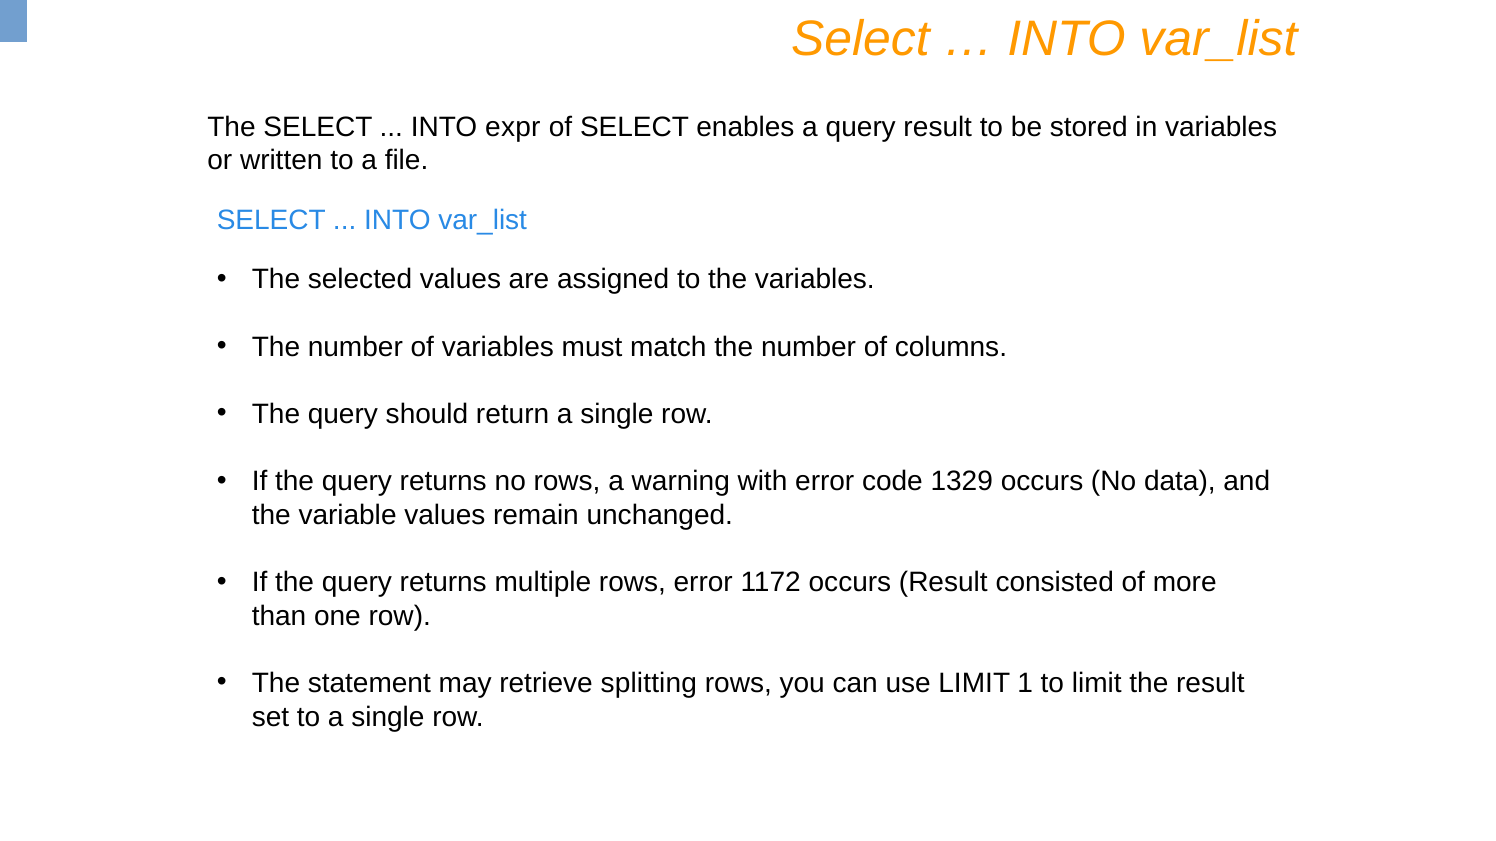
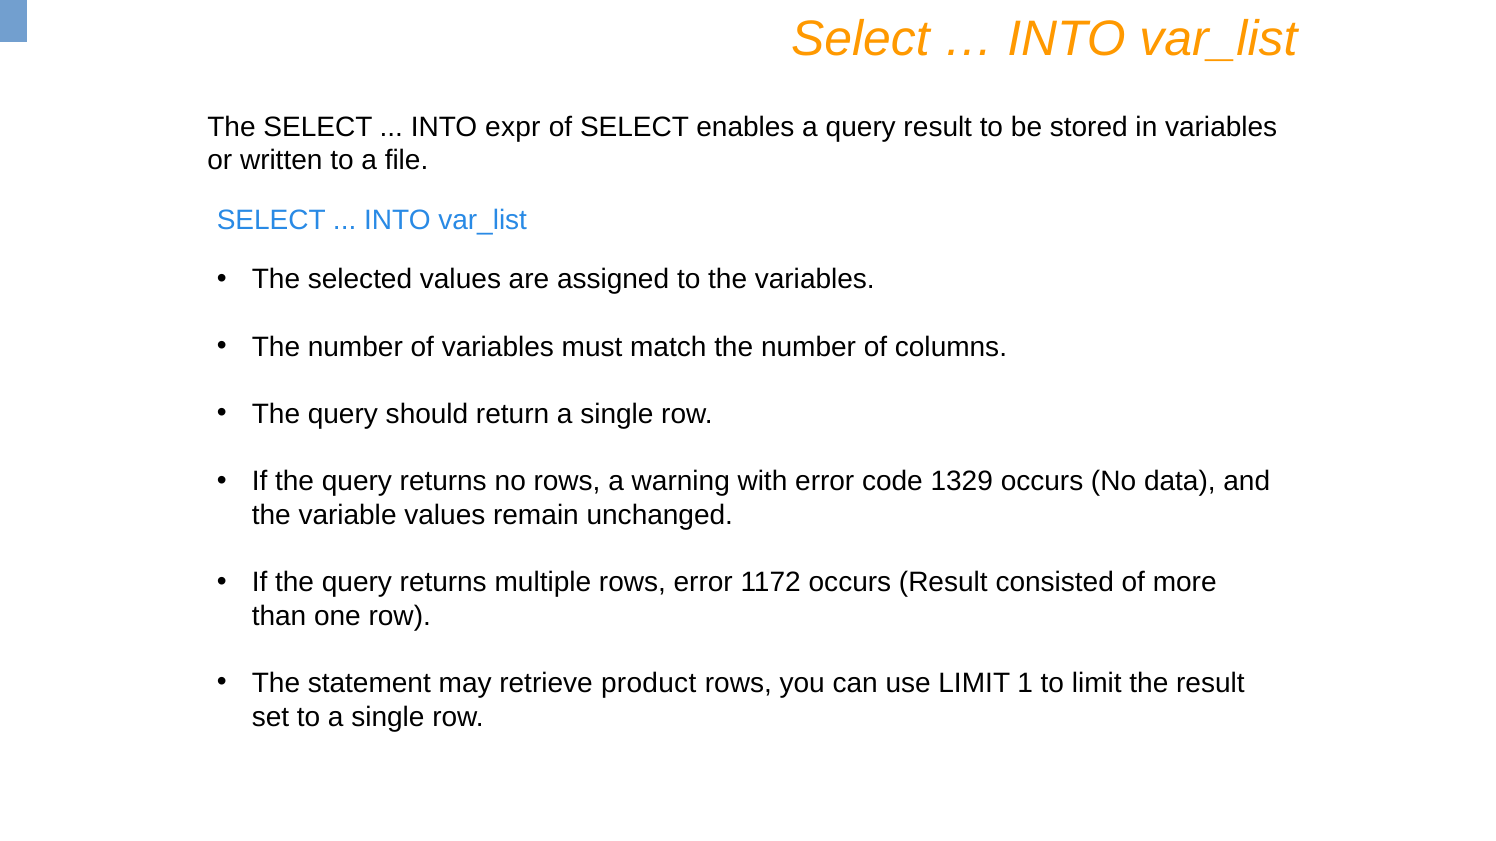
splitting: splitting -> product
